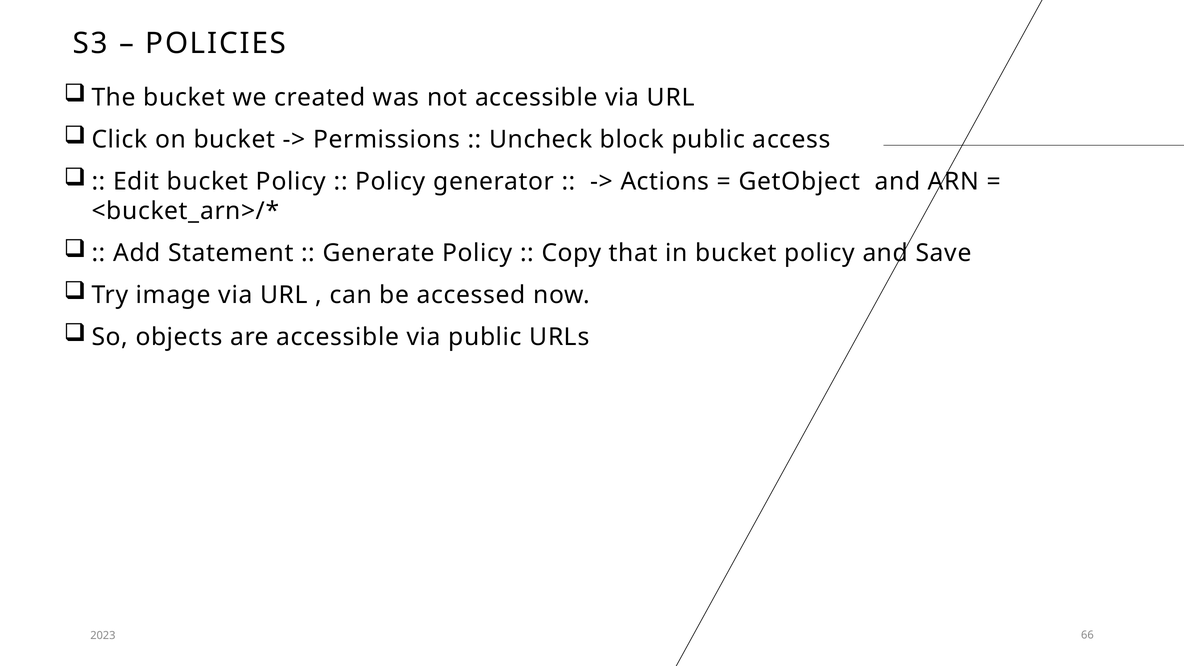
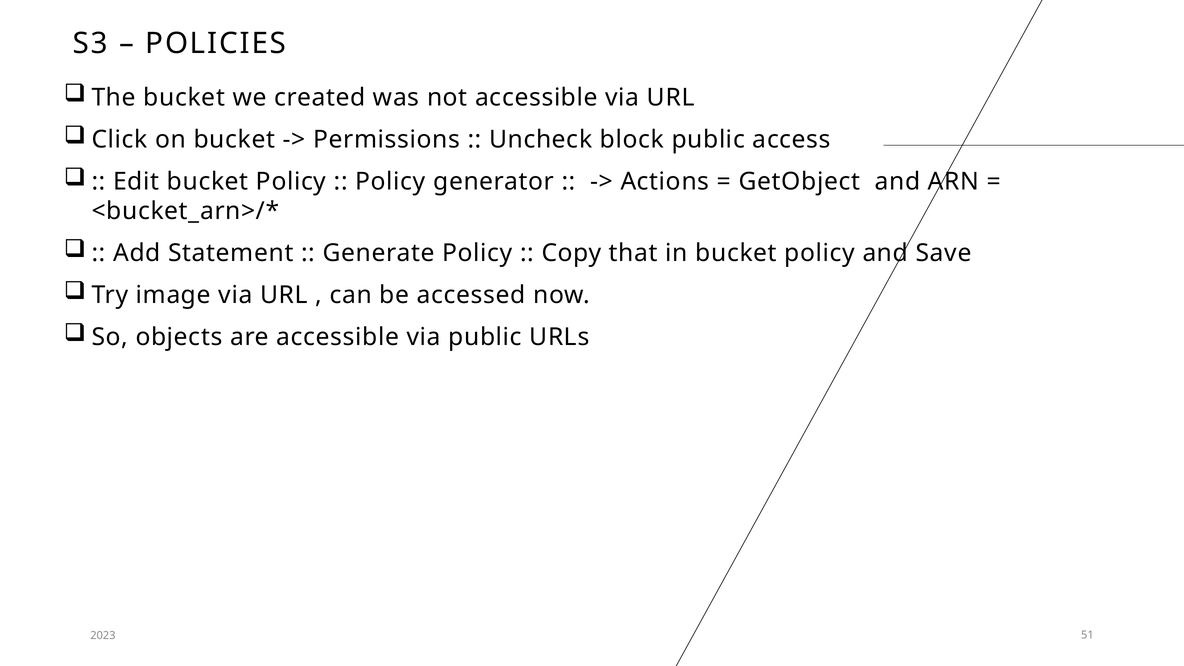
66: 66 -> 51
